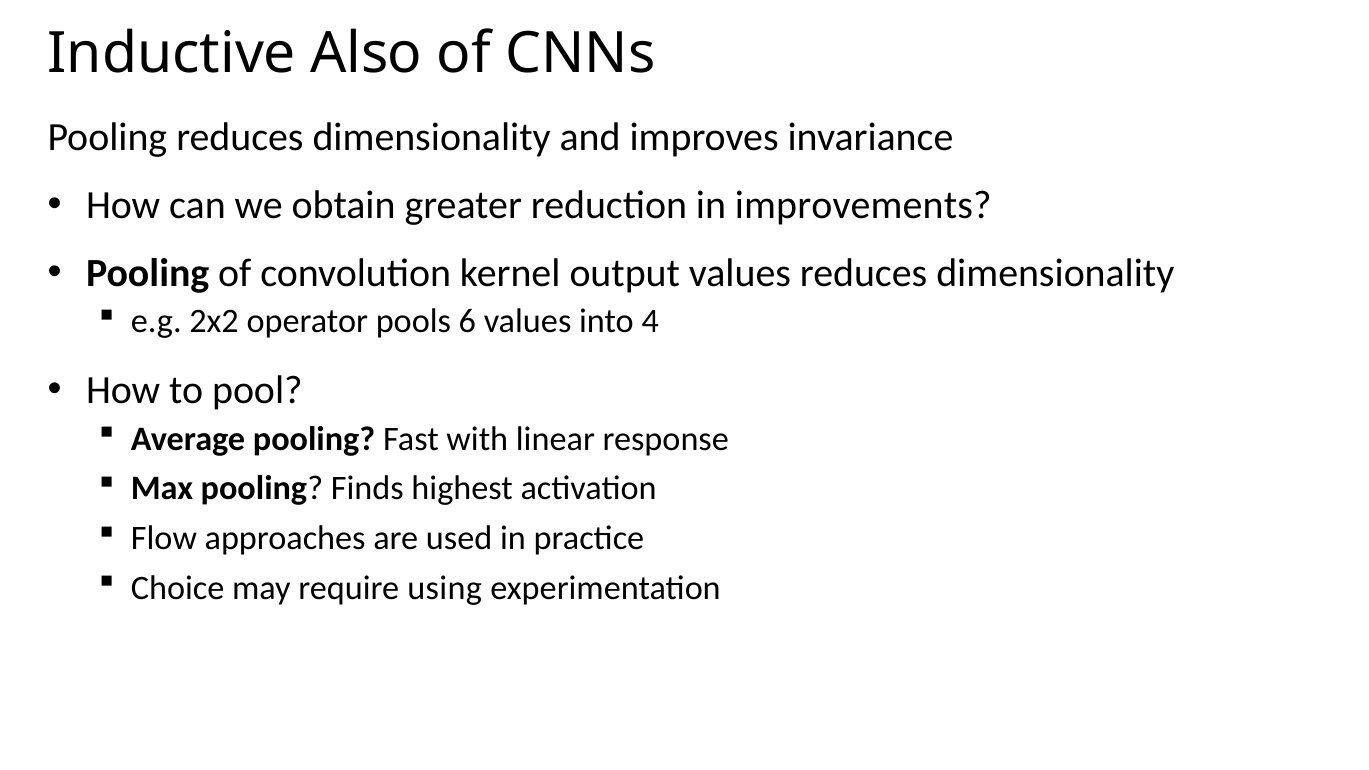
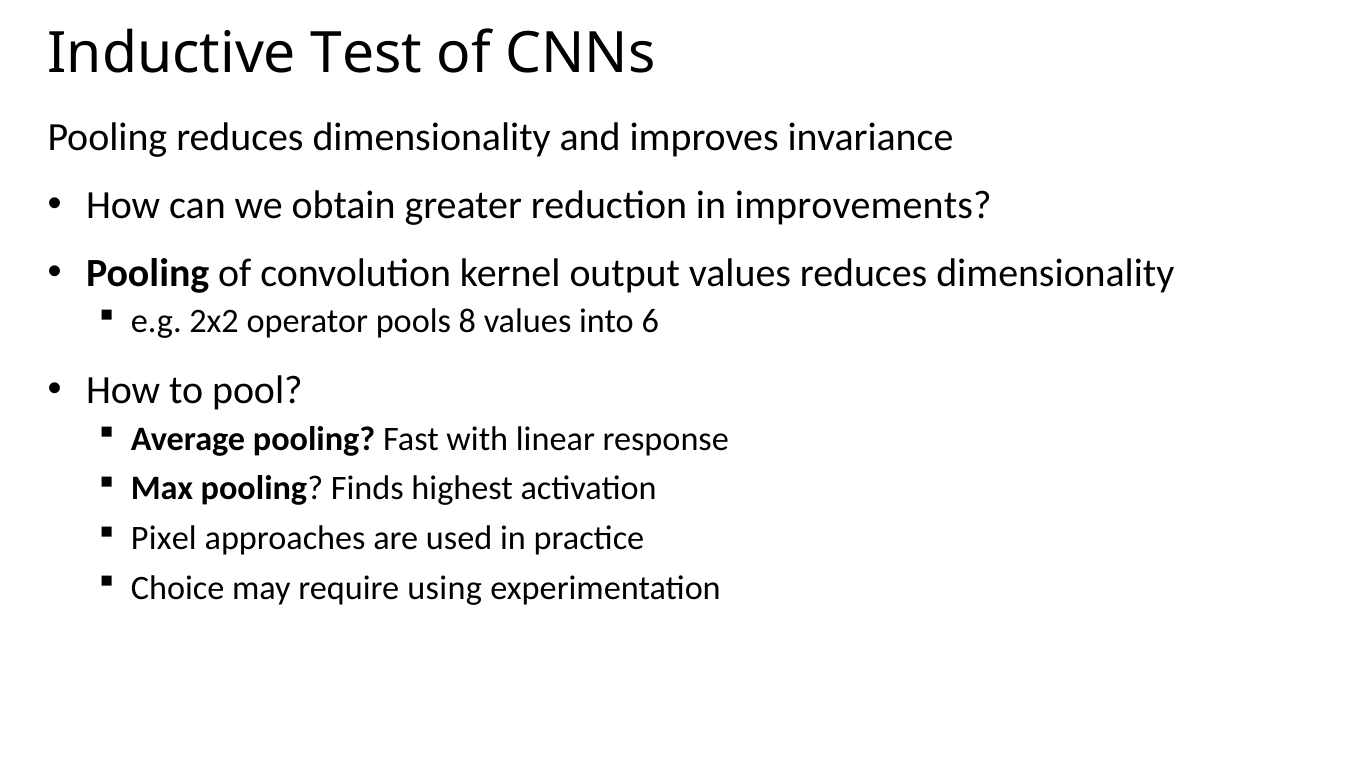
Also: Also -> Test
6: 6 -> 8
4: 4 -> 6
Flow: Flow -> Pixel
